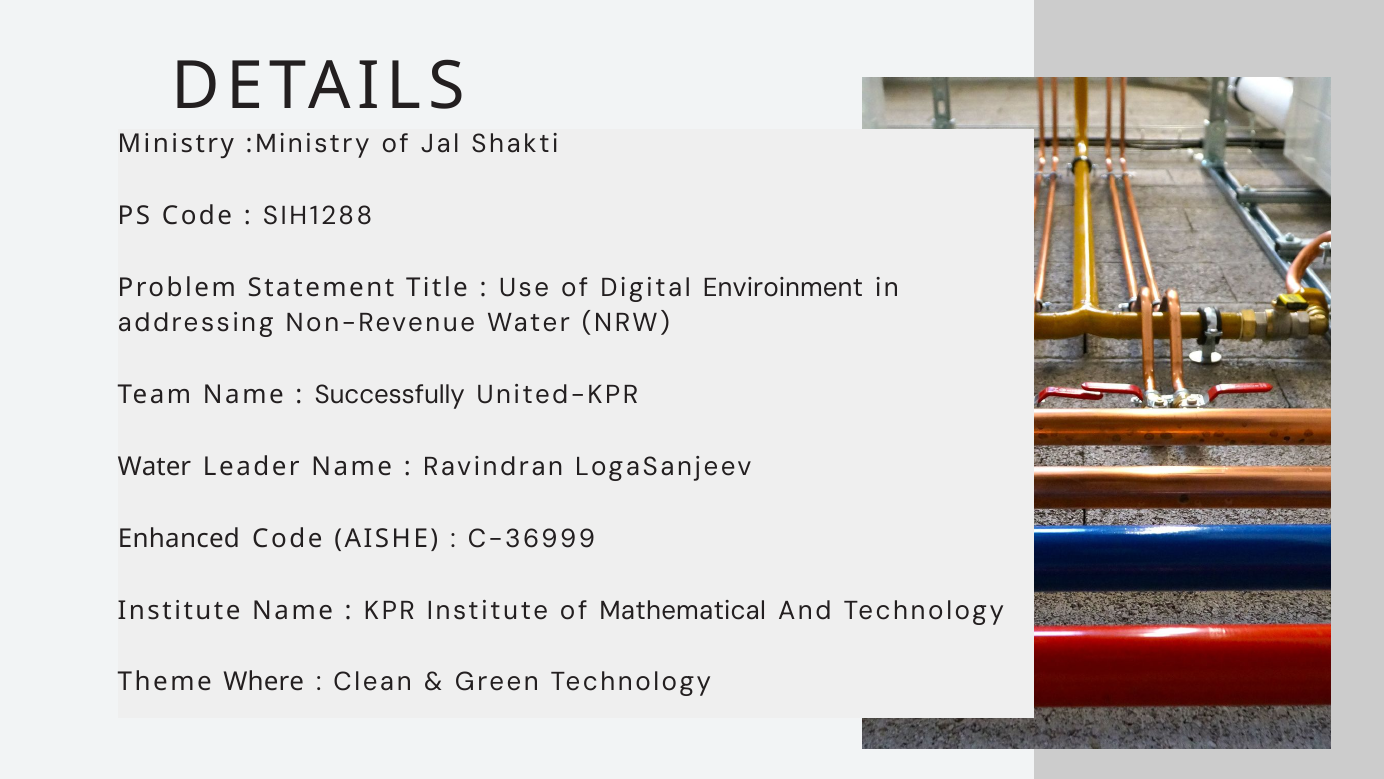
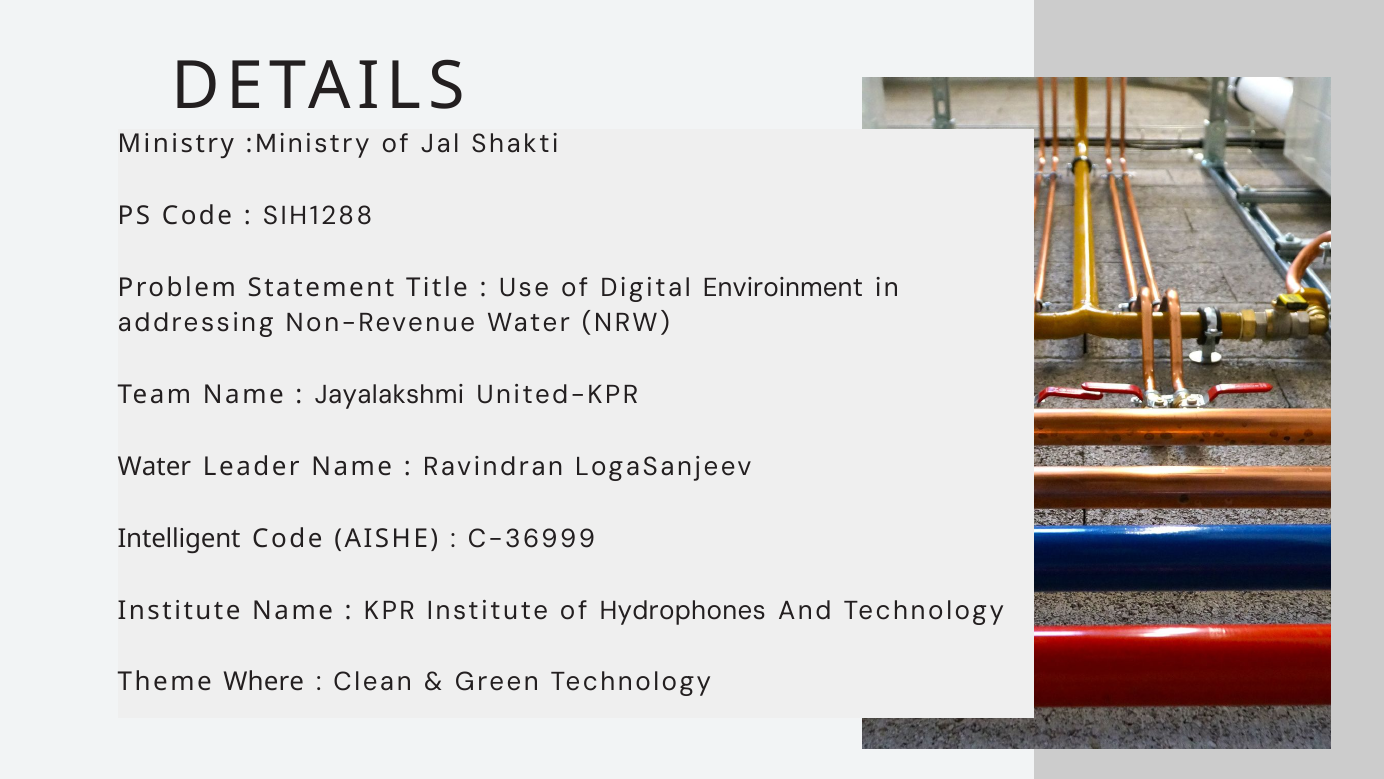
Successfully: Successfully -> Jayalakshmi
Enhanced: Enhanced -> Intelligent
Mathematical: Mathematical -> Hydrophones
